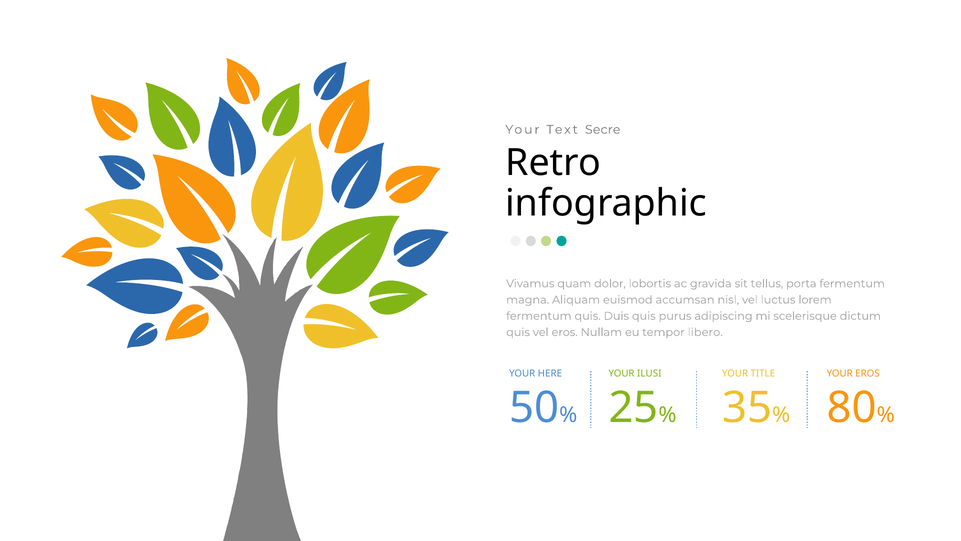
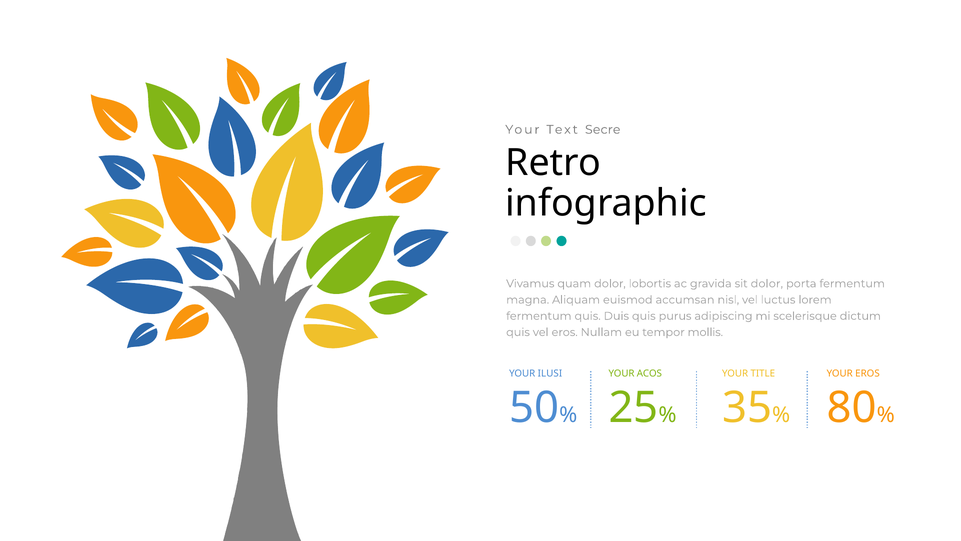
sit tellus: tellus -> dolor
libero: libero -> mollis
HERE: HERE -> ILUSI
ILUSI: ILUSI -> ACOS
